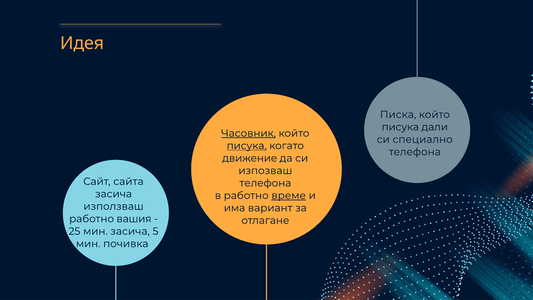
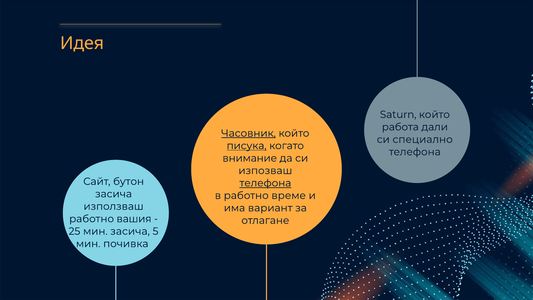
Писка: Писка -> Saturn
писука at (400, 127): писука -> работа
движение: движение -> внимание
сайта: сайта -> бутон
телефона at (265, 183) underline: none -> present
време underline: present -> none
